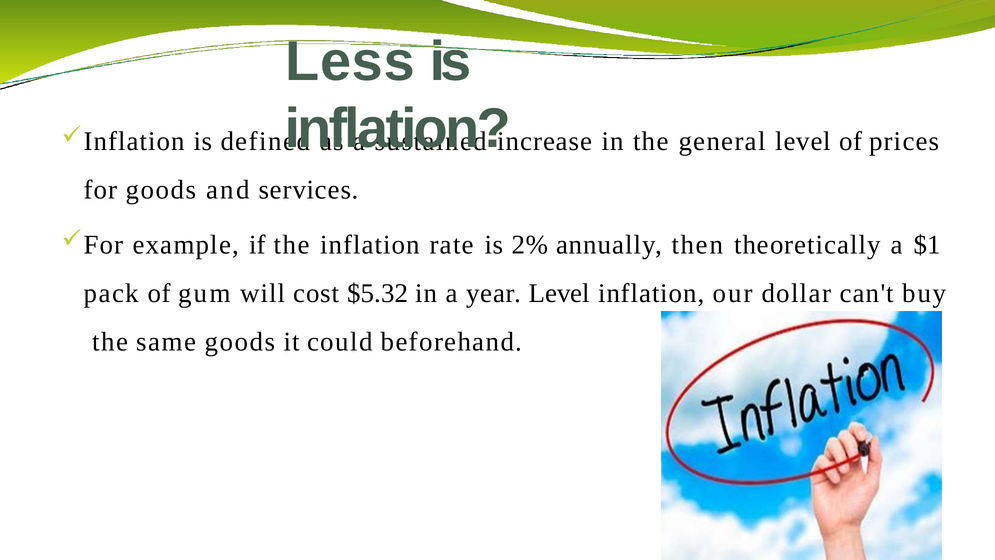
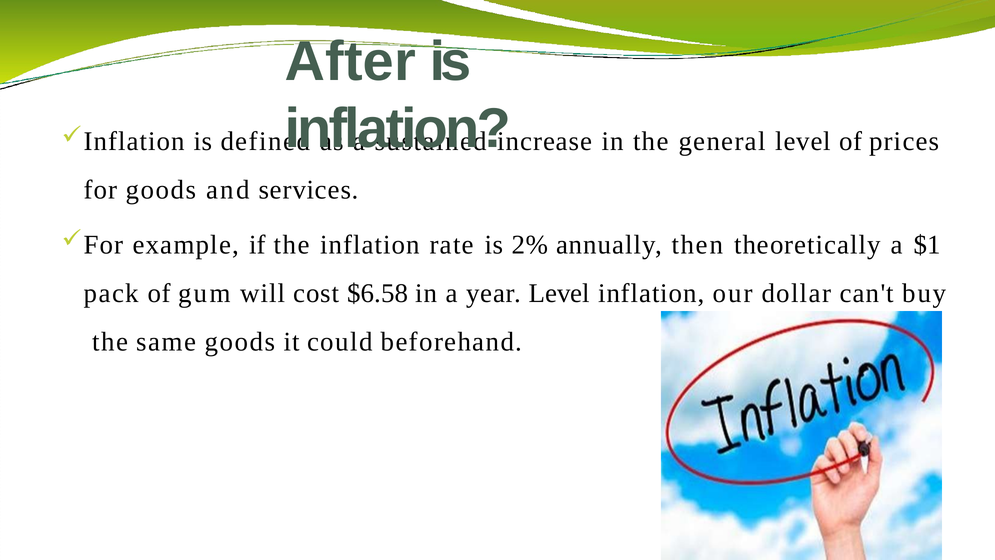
Less: Less -> After
$5.32: $5.32 -> $6.58
